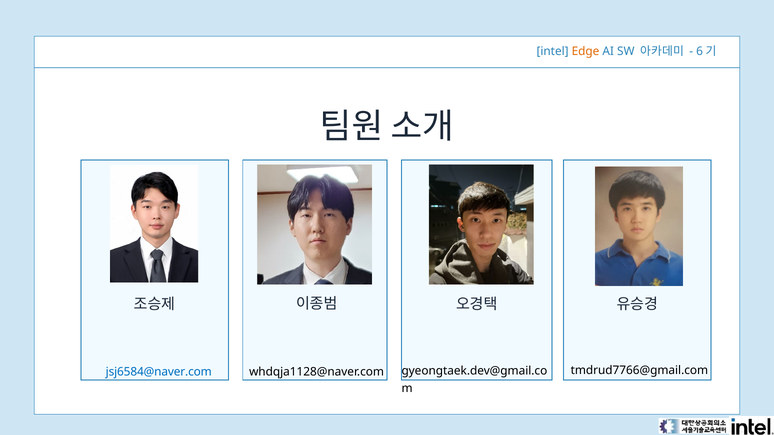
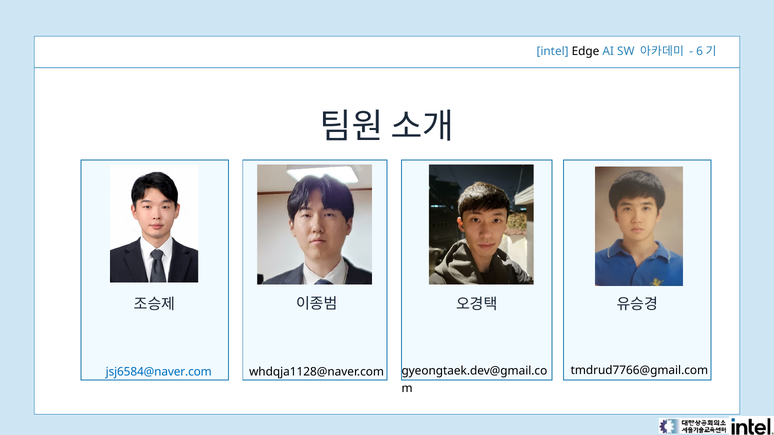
Edge colour: orange -> black
